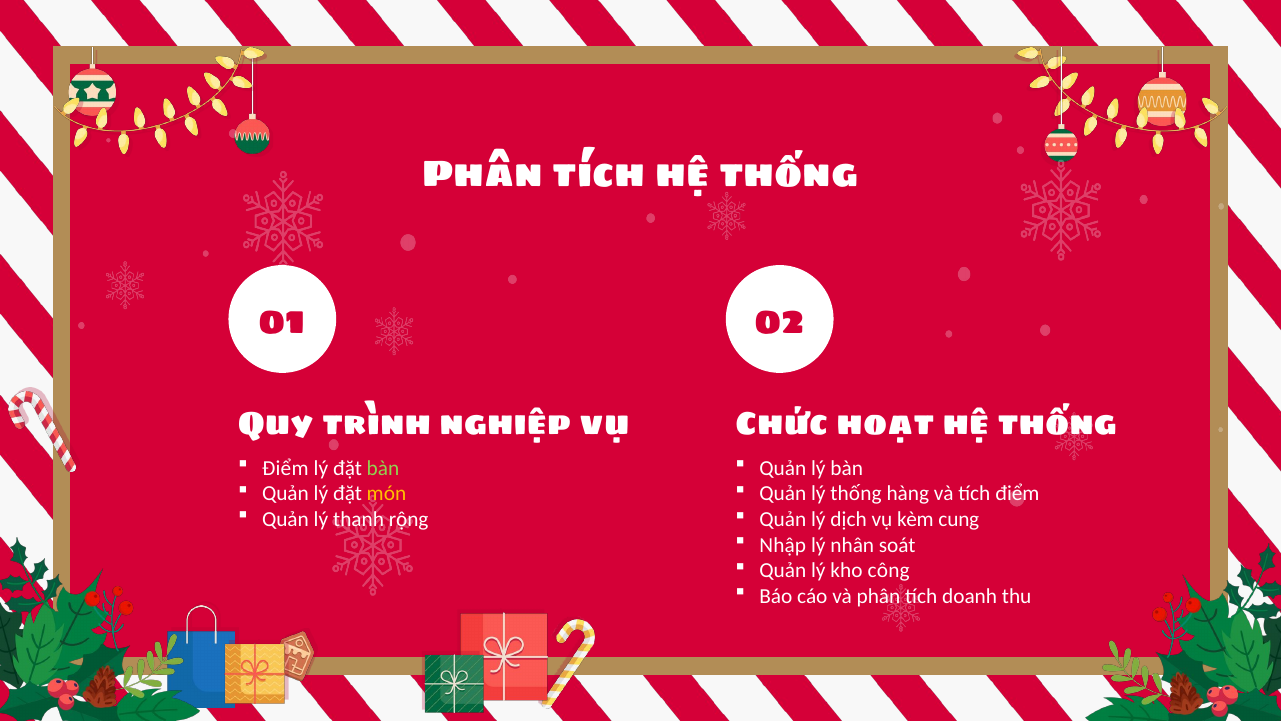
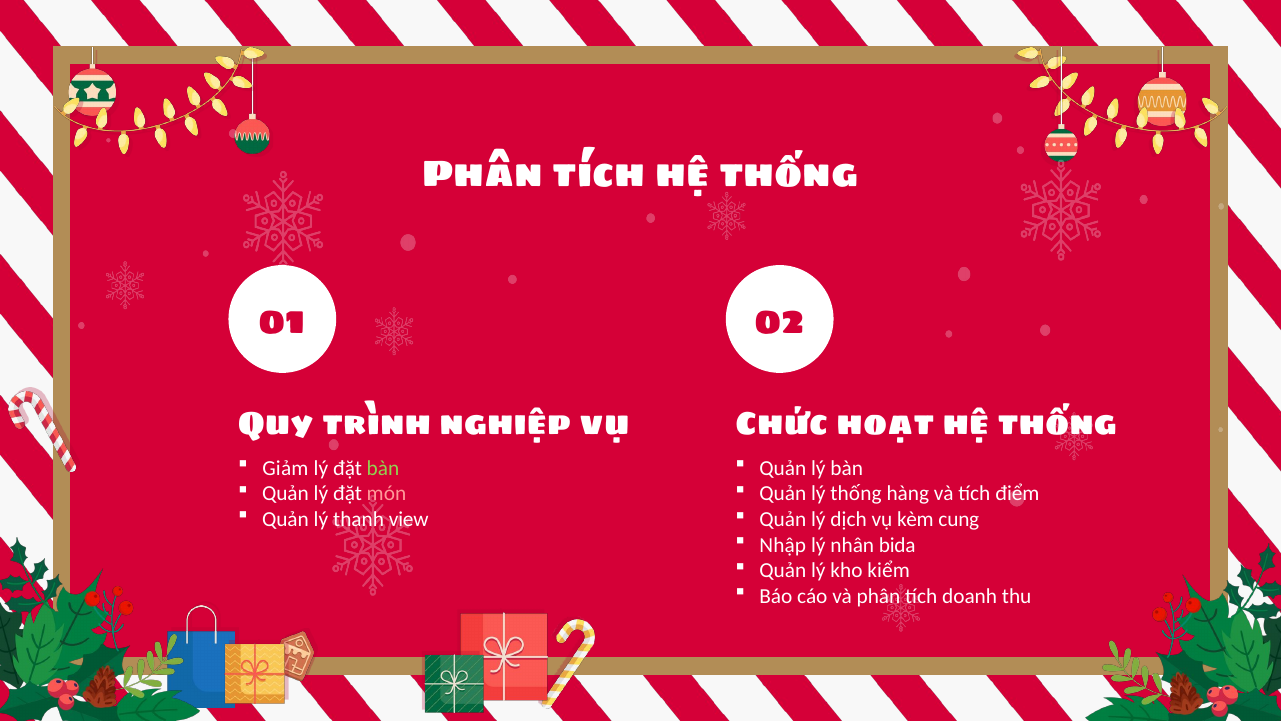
Điểm at (285, 468): Điểm -> Giảm
món colour: yellow -> pink
rộng: rộng -> view
soát: soát -> bida
công: công -> kiểm
